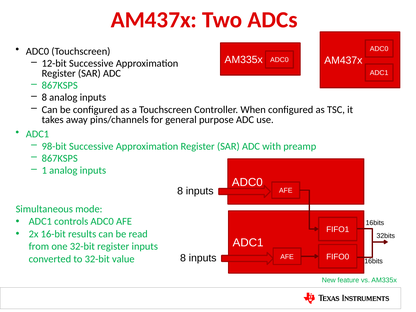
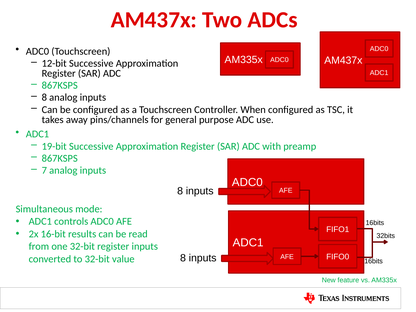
98-bit: 98-bit -> 19-bit
1: 1 -> 7
